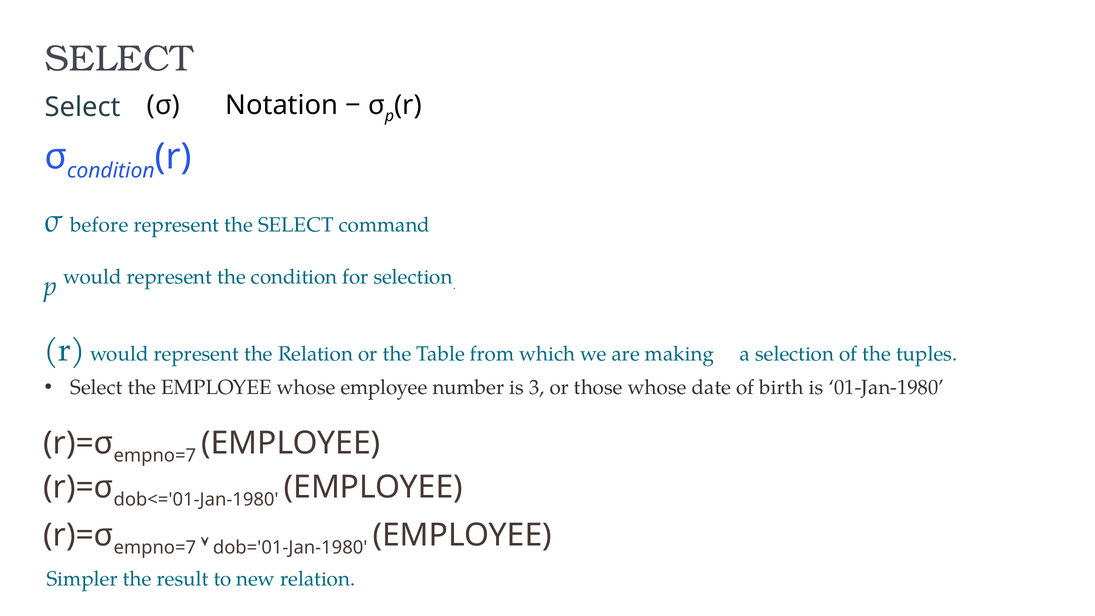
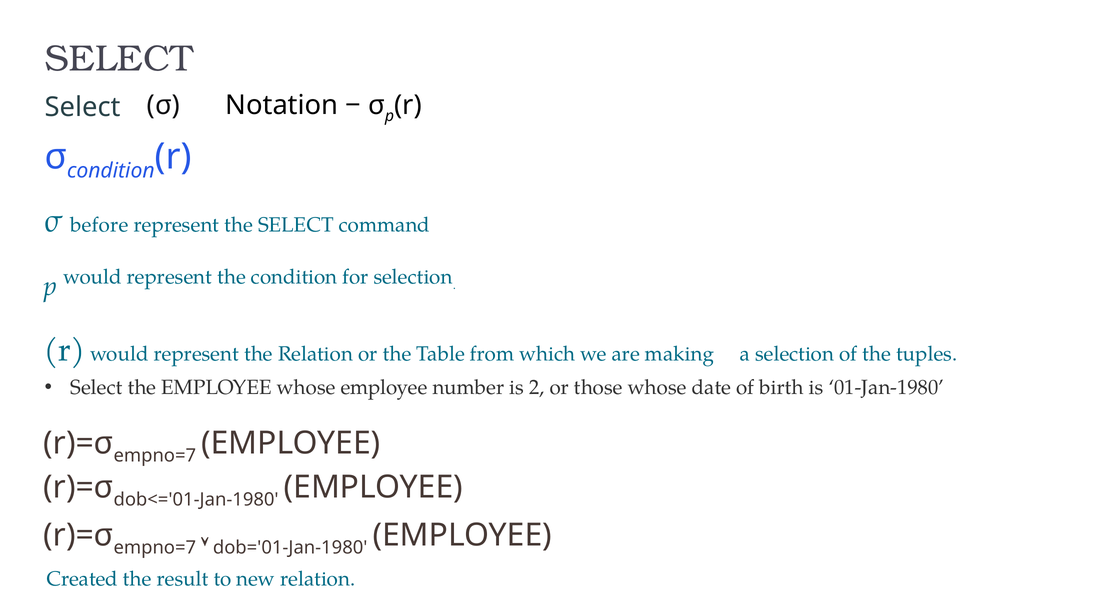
3: 3 -> 2
Simpler: Simpler -> Created
